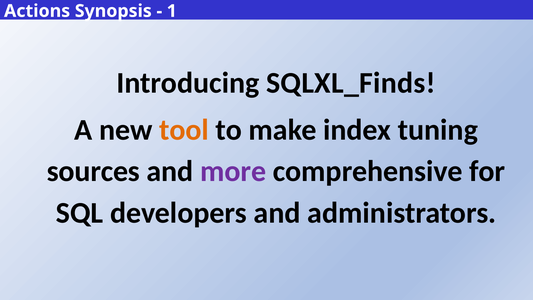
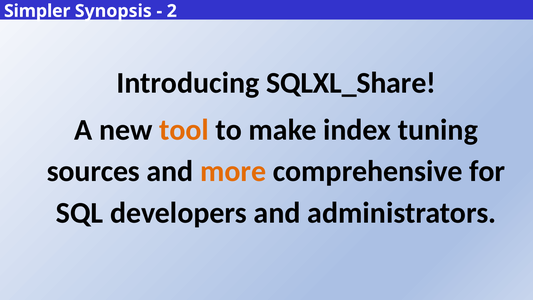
Actions: Actions -> Simpler
1: 1 -> 2
SQLXL_Finds: SQLXL_Finds -> SQLXL_Share
more colour: purple -> orange
